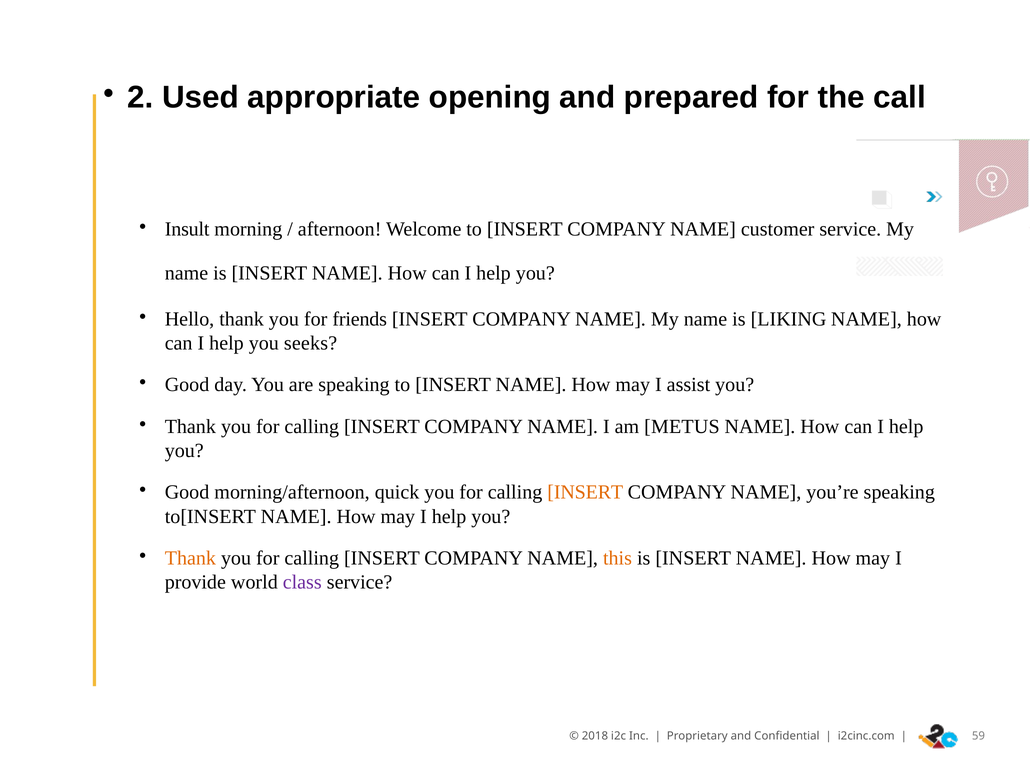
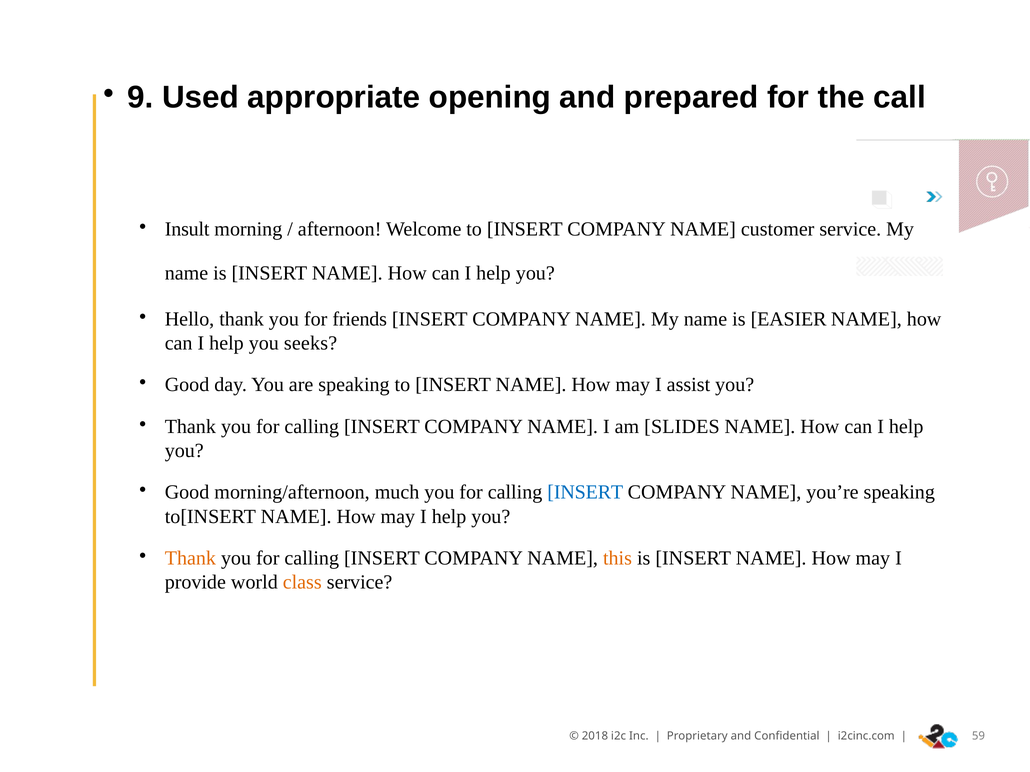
2: 2 -> 9
LIKING: LIKING -> EASIER
METUS: METUS -> SLIDES
quick: quick -> much
INSERT at (585, 493) colour: orange -> blue
class colour: purple -> orange
